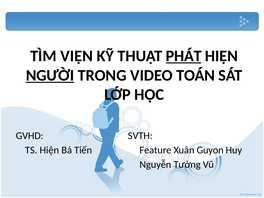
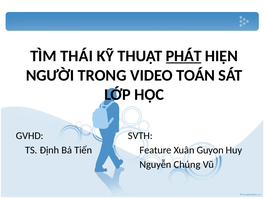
VIỆN: VIỆN -> THÁI
NGƯỜI underline: present -> none
TS Hiện: Hiện -> Định
Tường: Tường -> Chúng
